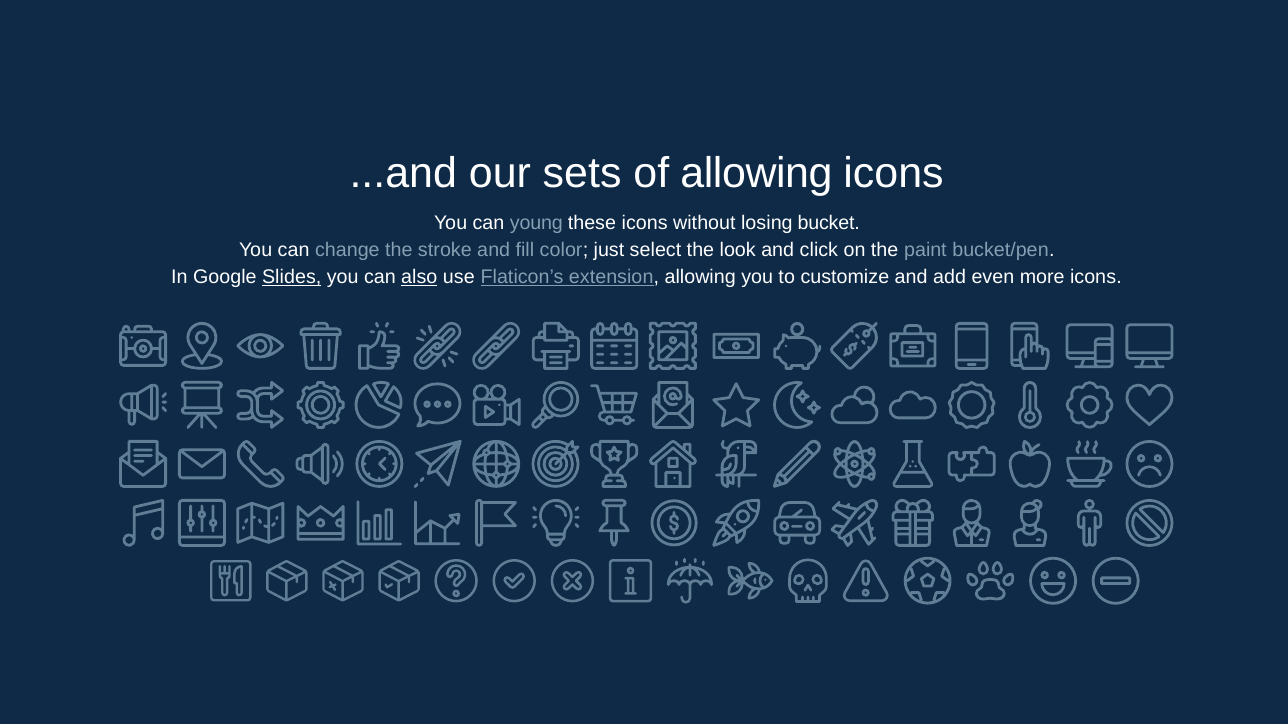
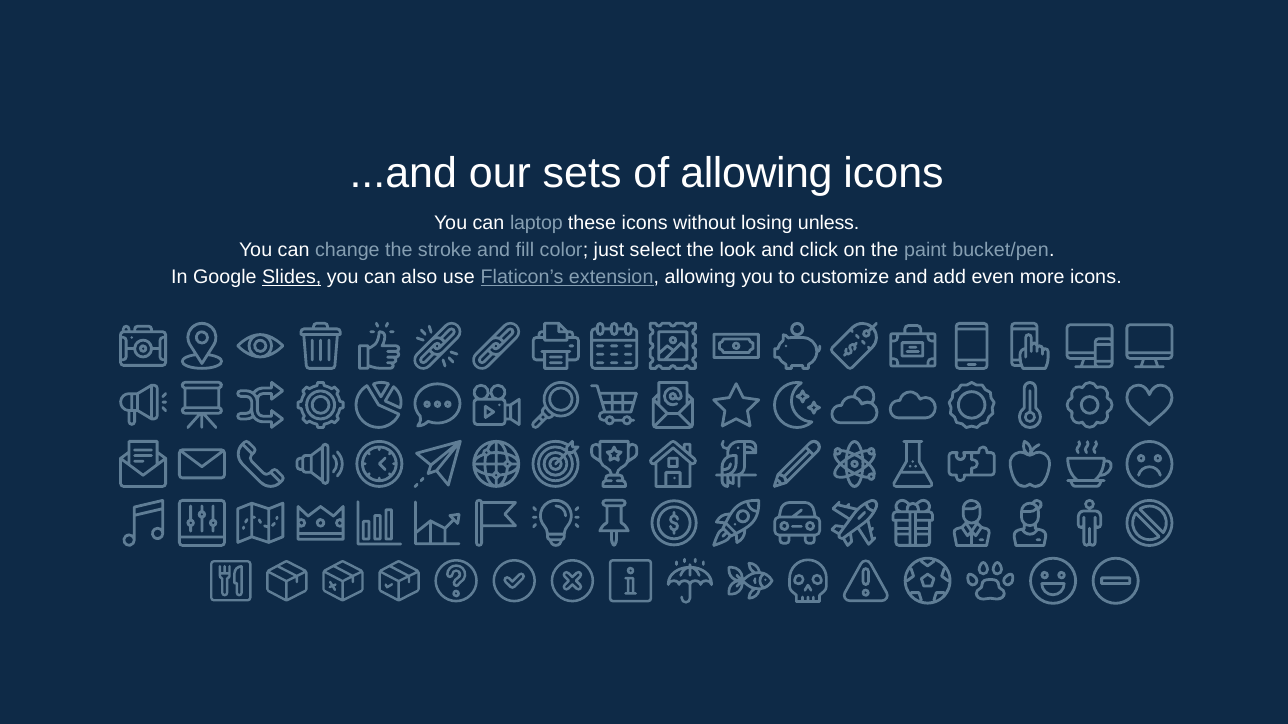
young: young -> laptop
bucket: bucket -> unless
also underline: present -> none
